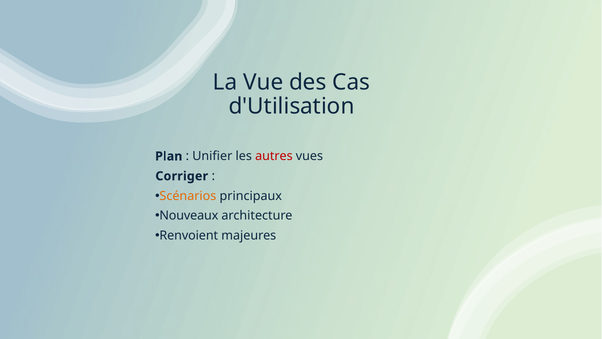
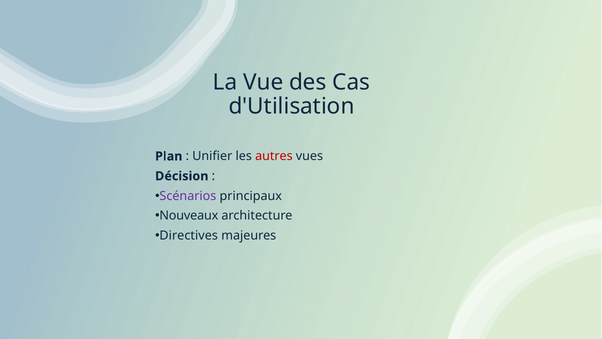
Corriger: Corriger -> Décision
Scénarios colour: orange -> purple
Renvoient: Renvoient -> Directives
